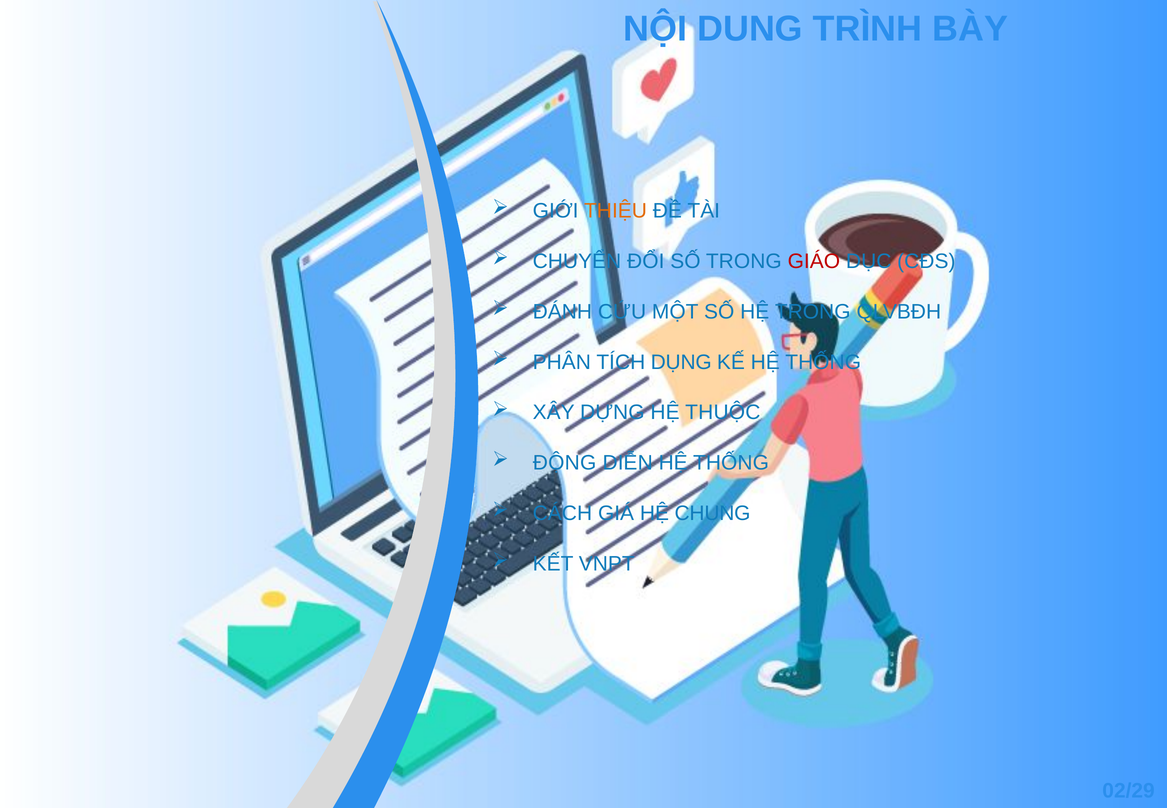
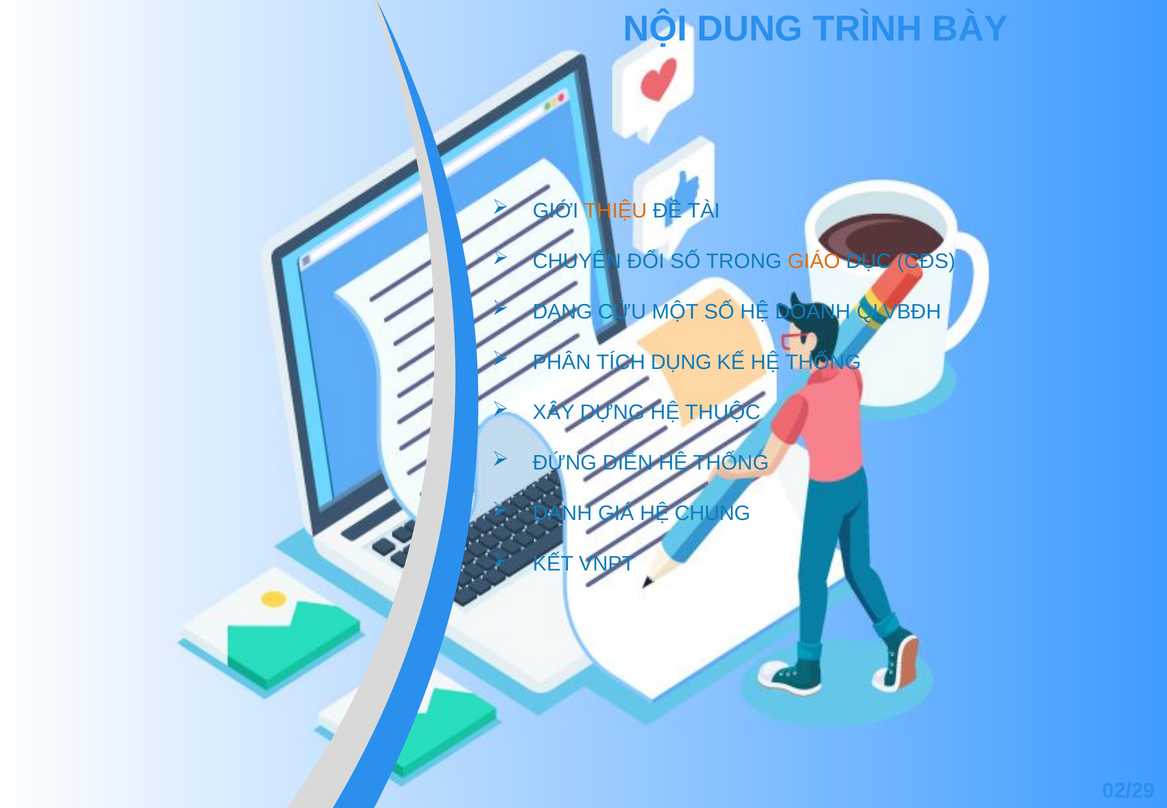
GIÁO colour: red -> orange
ĐÁNH: ĐÁNH -> DẠNG
HỆ TRONG: TRONG -> DOANH
ĐỘNG: ĐỘNG -> ĐỨNG
CÁCH: CÁCH -> DANH
